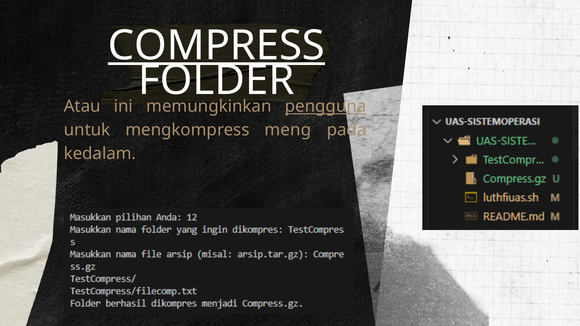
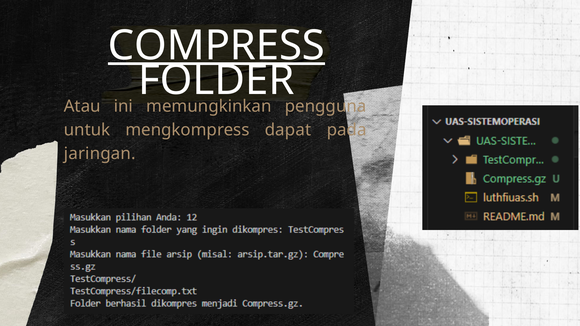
pengguna underline: present -> none
meng: meng -> dapat
kedalam: kedalam -> jaringan
